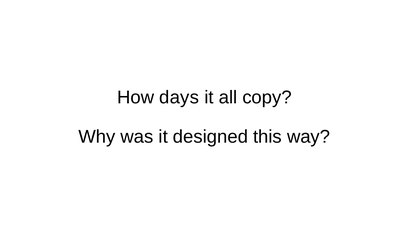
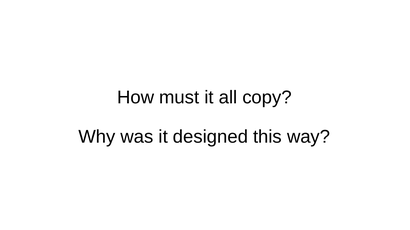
days: days -> must
